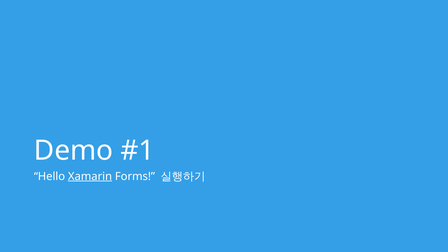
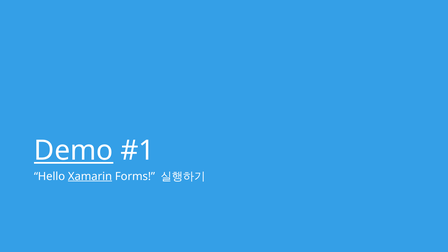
Demo underline: none -> present
